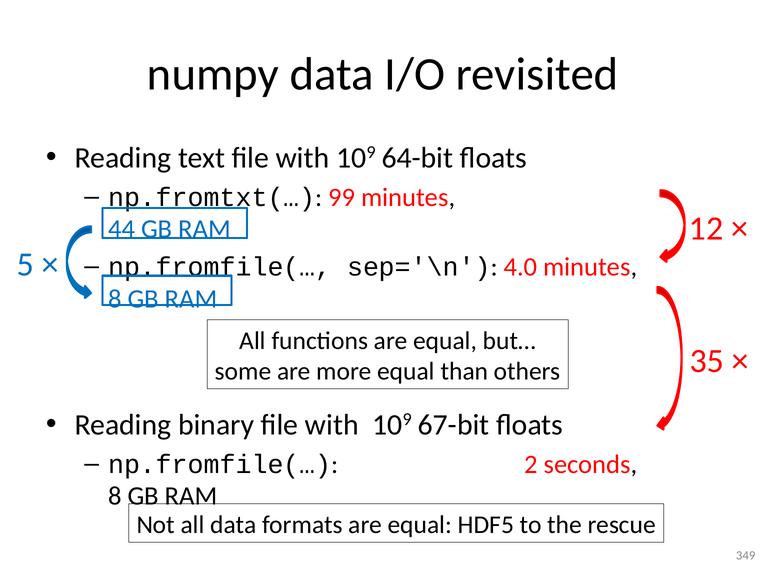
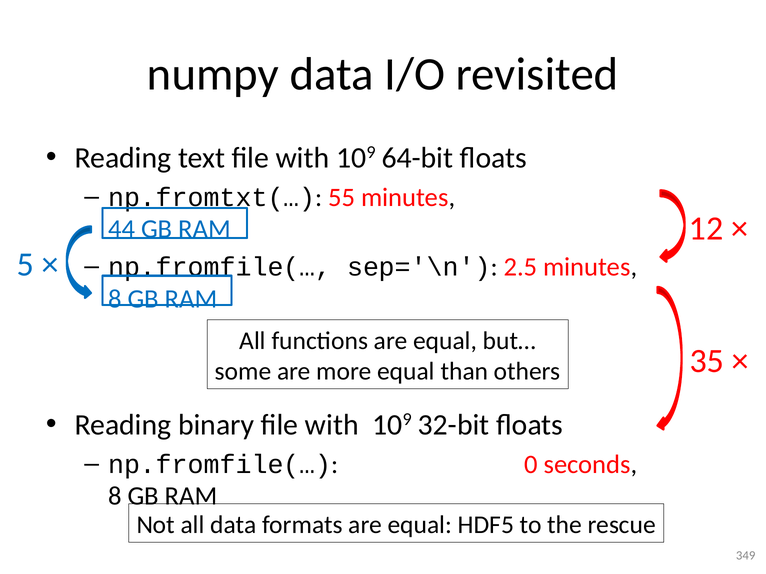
99: 99 -> 55
4.0: 4.0 -> 2.5
67-bit: 67-bit -> 32-bit
2: 2 -> 0
